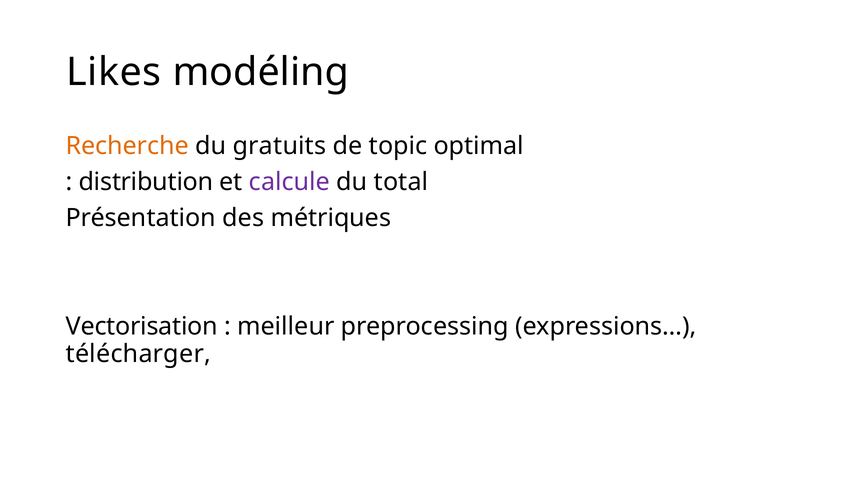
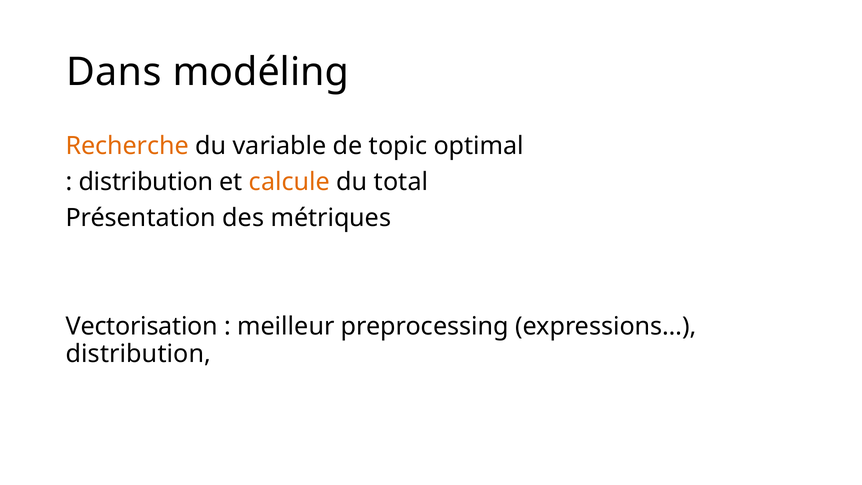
Likes: Likes -> Dans
gratuits: gratuits -> variable
calcule colour: purple -> orange
télécharger at (138, 354): télécharger -> distribution
